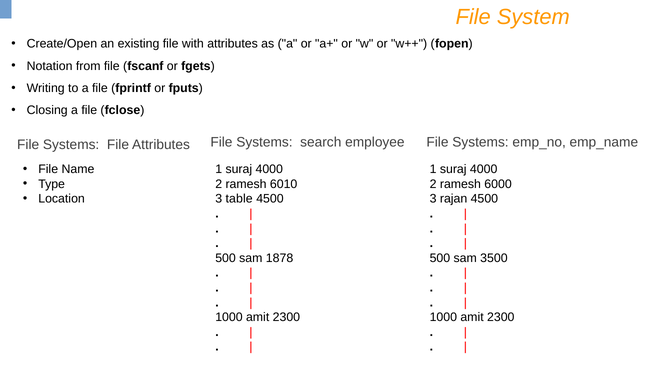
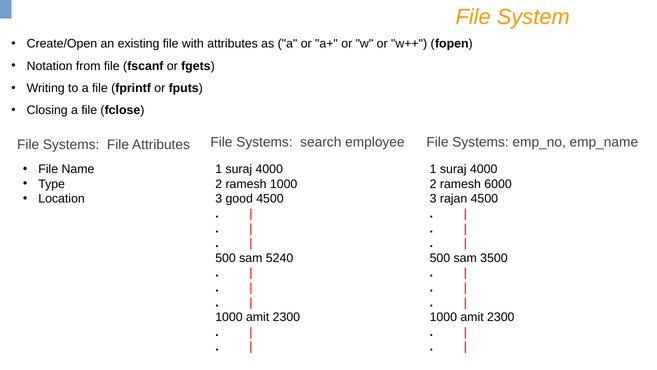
ramesh 6010: 6010 -> 1000
table: table -> good
1878: 1878 -> 5240
